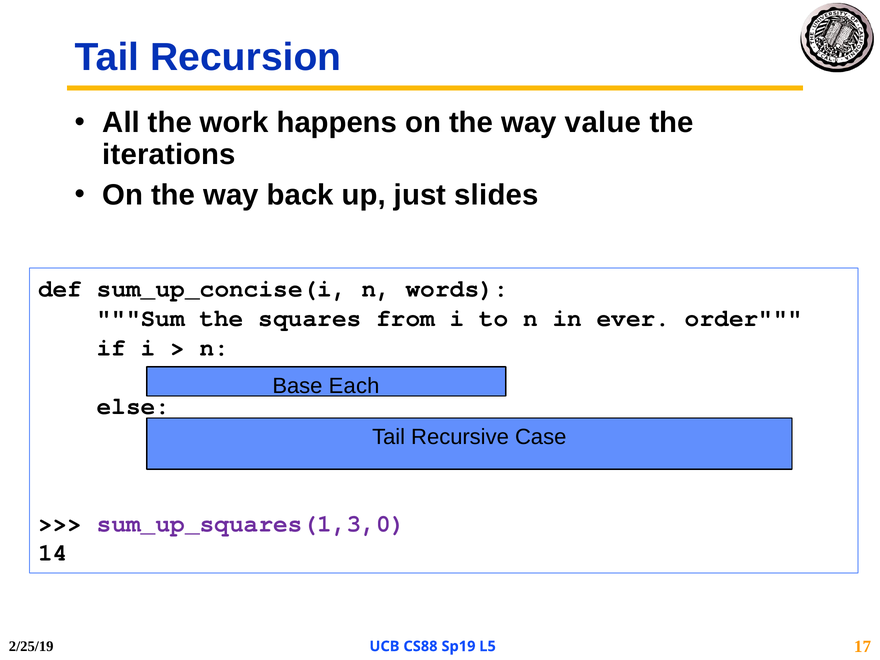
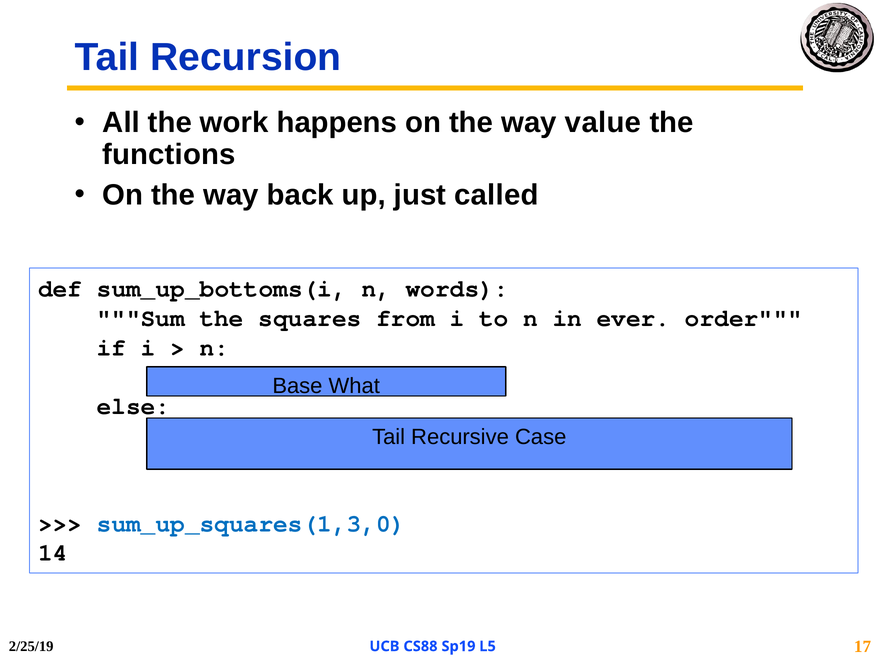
iterations: iterations -> functions
slides: slides -> called
sum_up_concise(i: sum_up_concise(i -> sum_up_bottoms(i
Each: Each -> What
sum_up_squares(1,3,0 colour: purple -> blue
